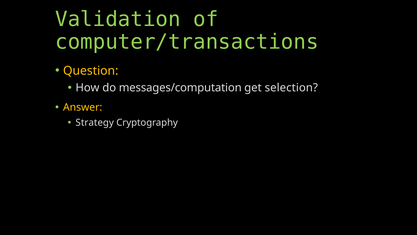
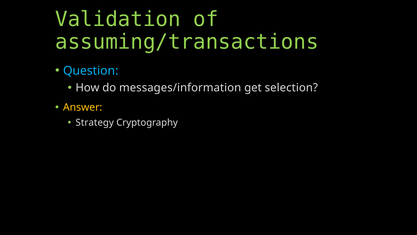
computer/transactions: computer/transactions -> assuming/transactions
Question colour: yellow -> light blue
messages/computation: messages/computation -> messages/information
